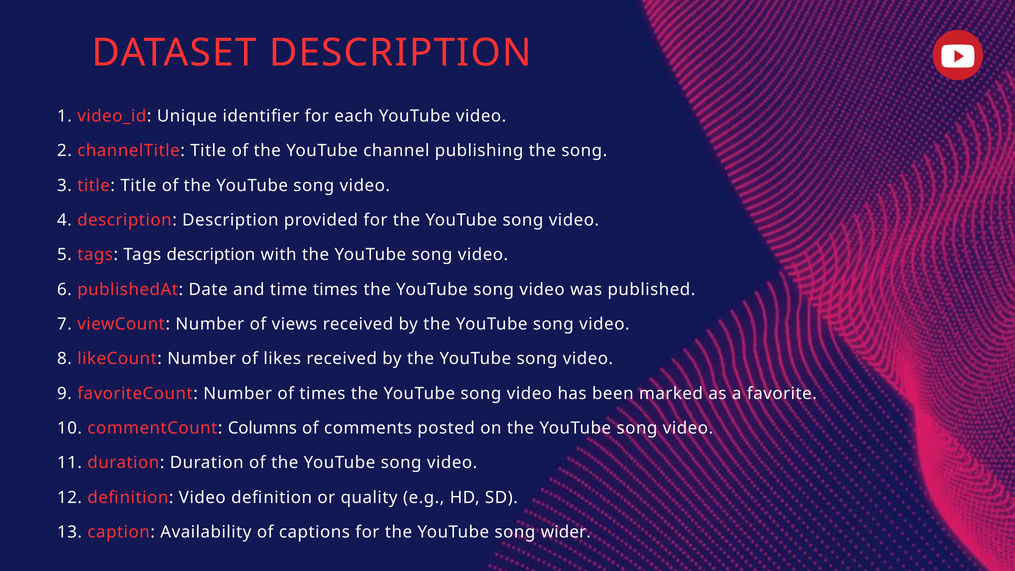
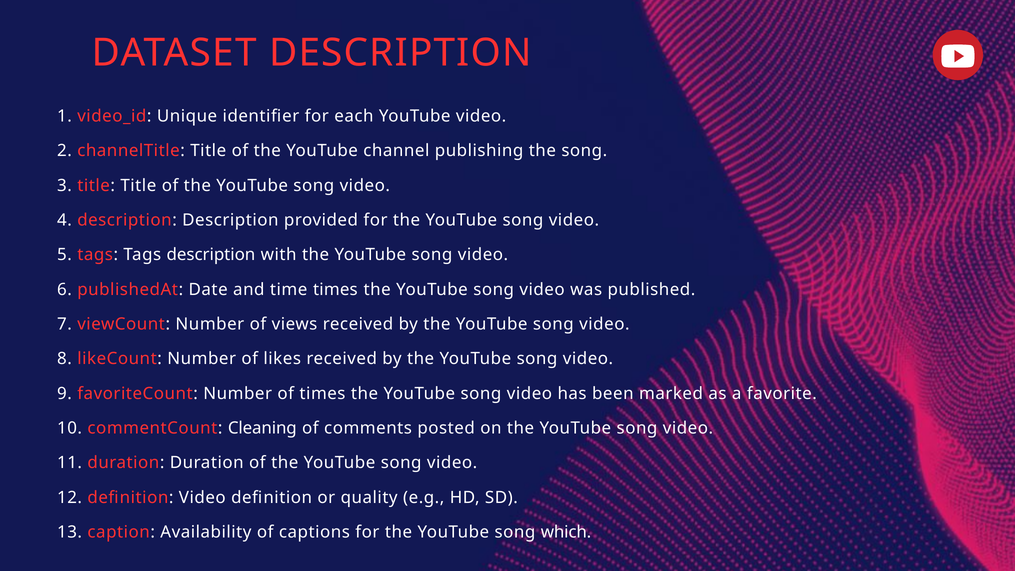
Columns: Columns -> Cleaning
wider: wider -> which
